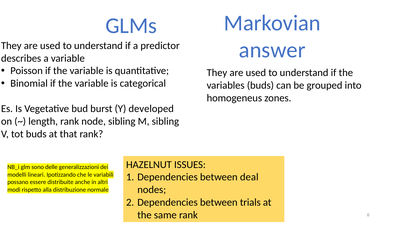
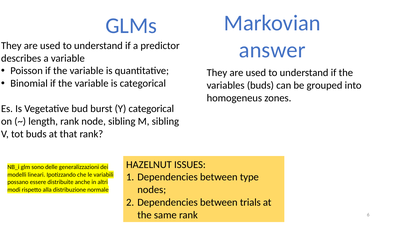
Y developed: developed -> categorical
deal: deal -> type
